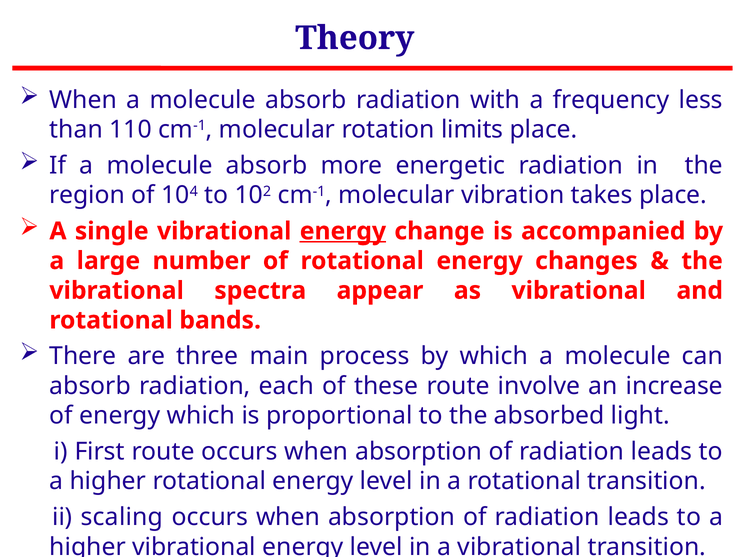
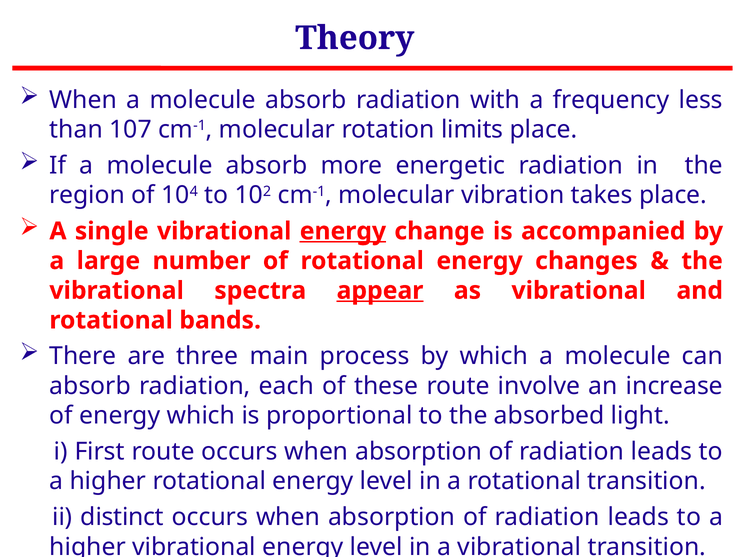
110: 110 -> 107
appear underline: none -> present
scaling: scaling -> distinct
